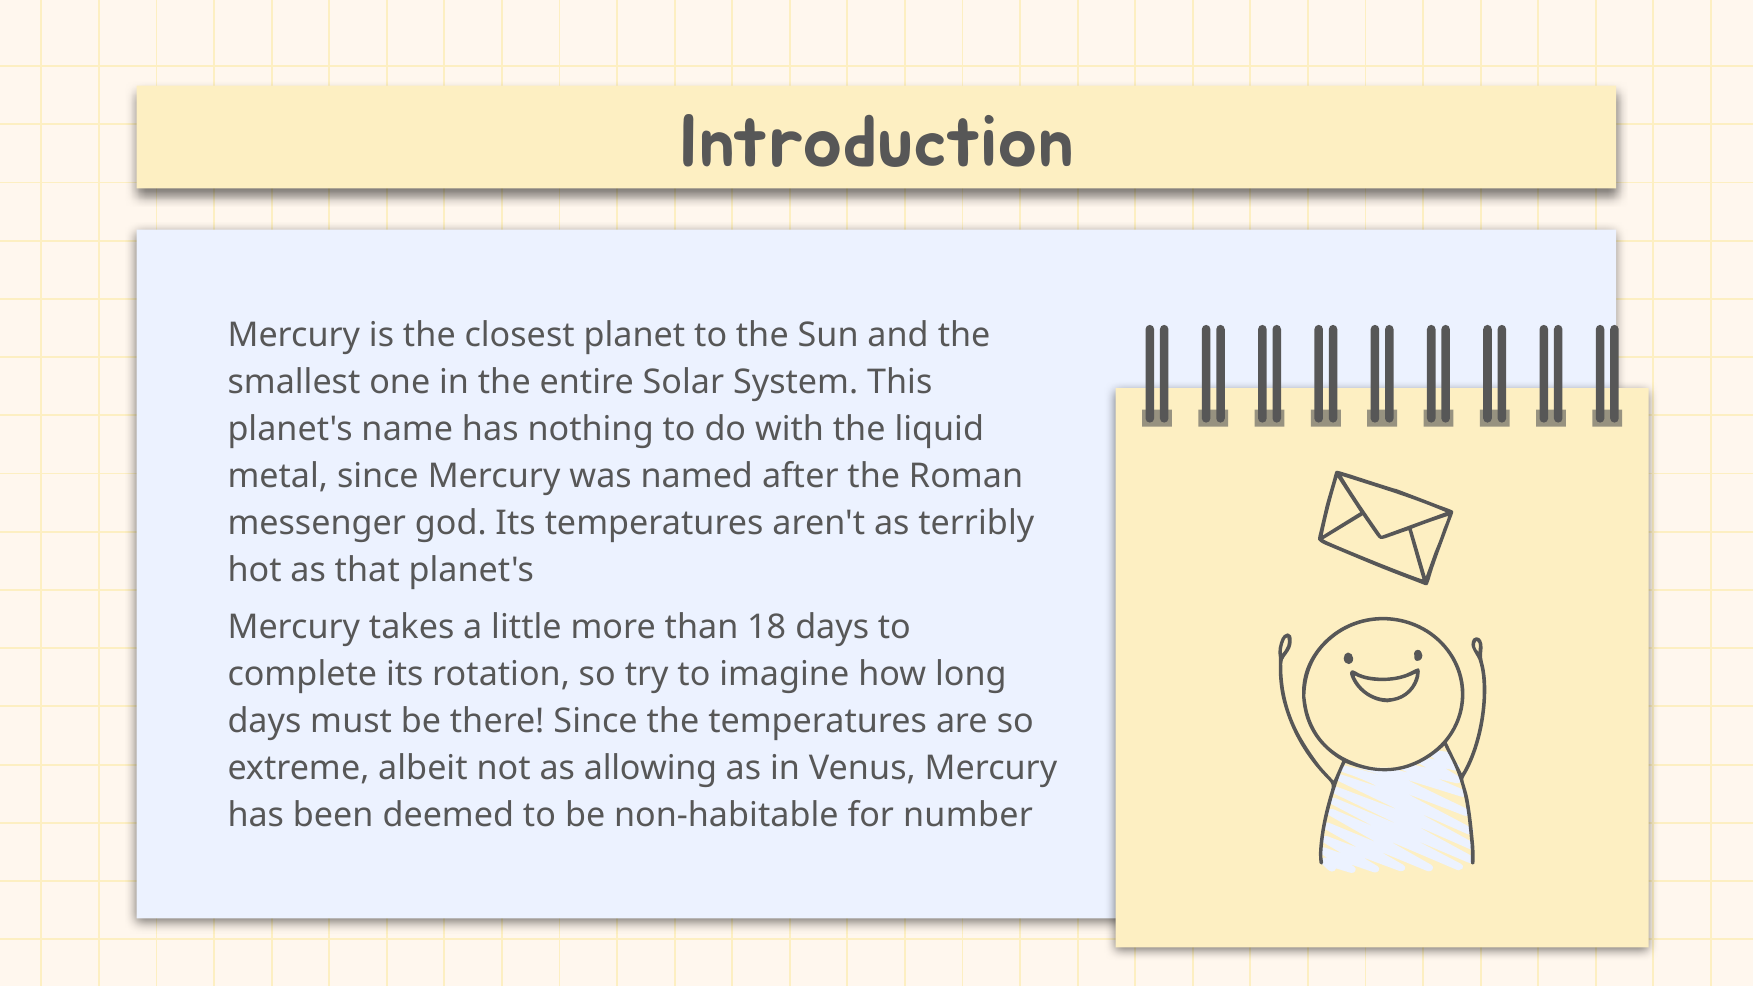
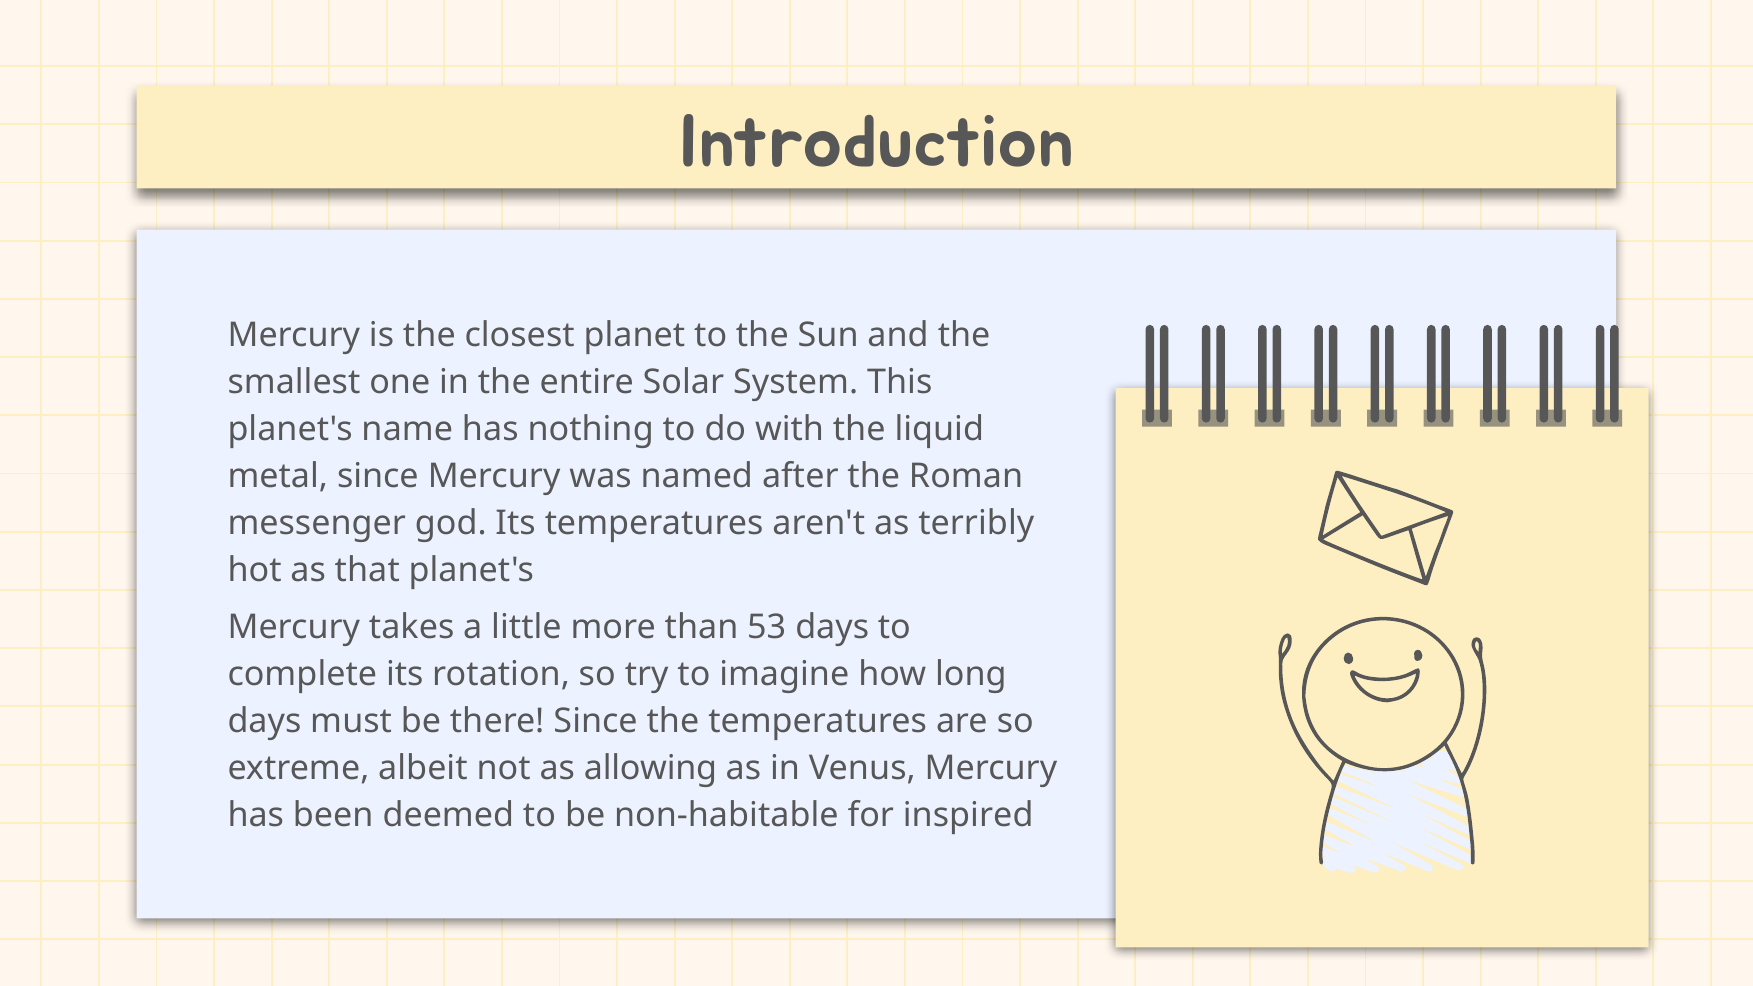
18: 18 -> 53
number: number -> inspired
